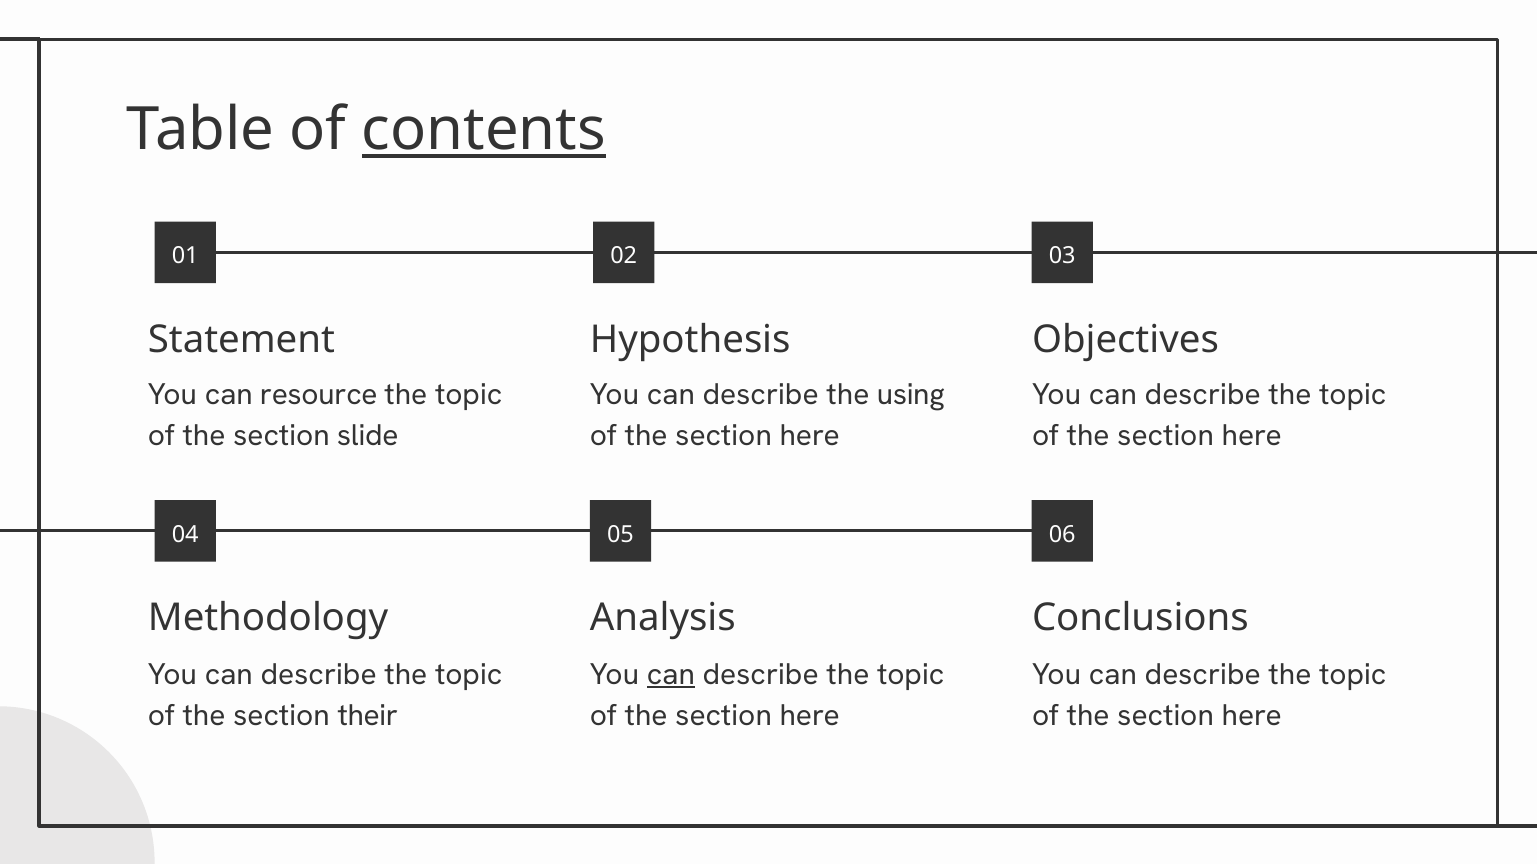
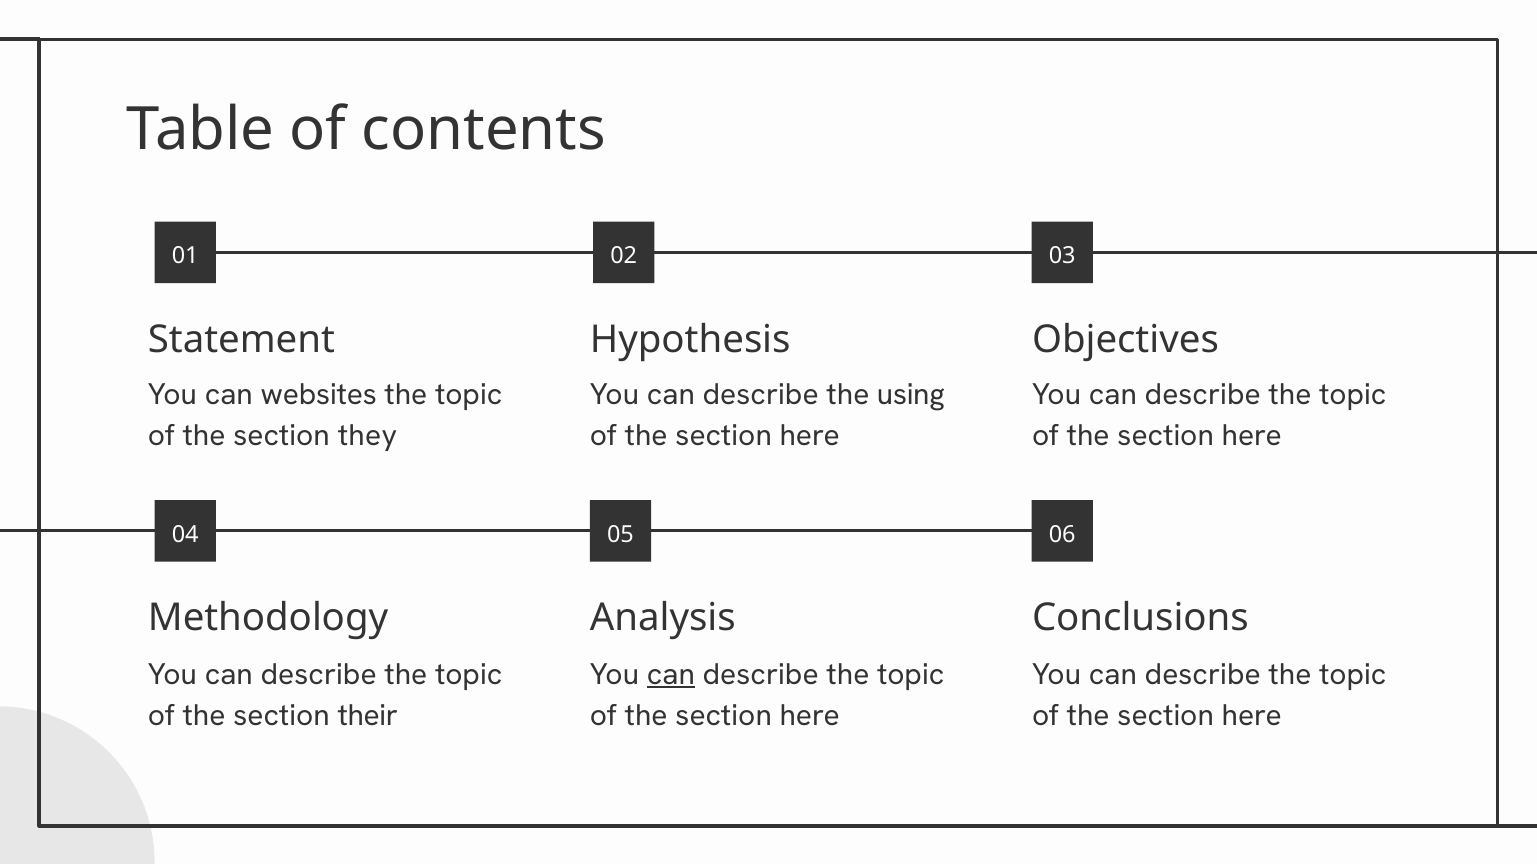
contents underline: present -> none
resource: resource -> websites
slide: slide -> they
